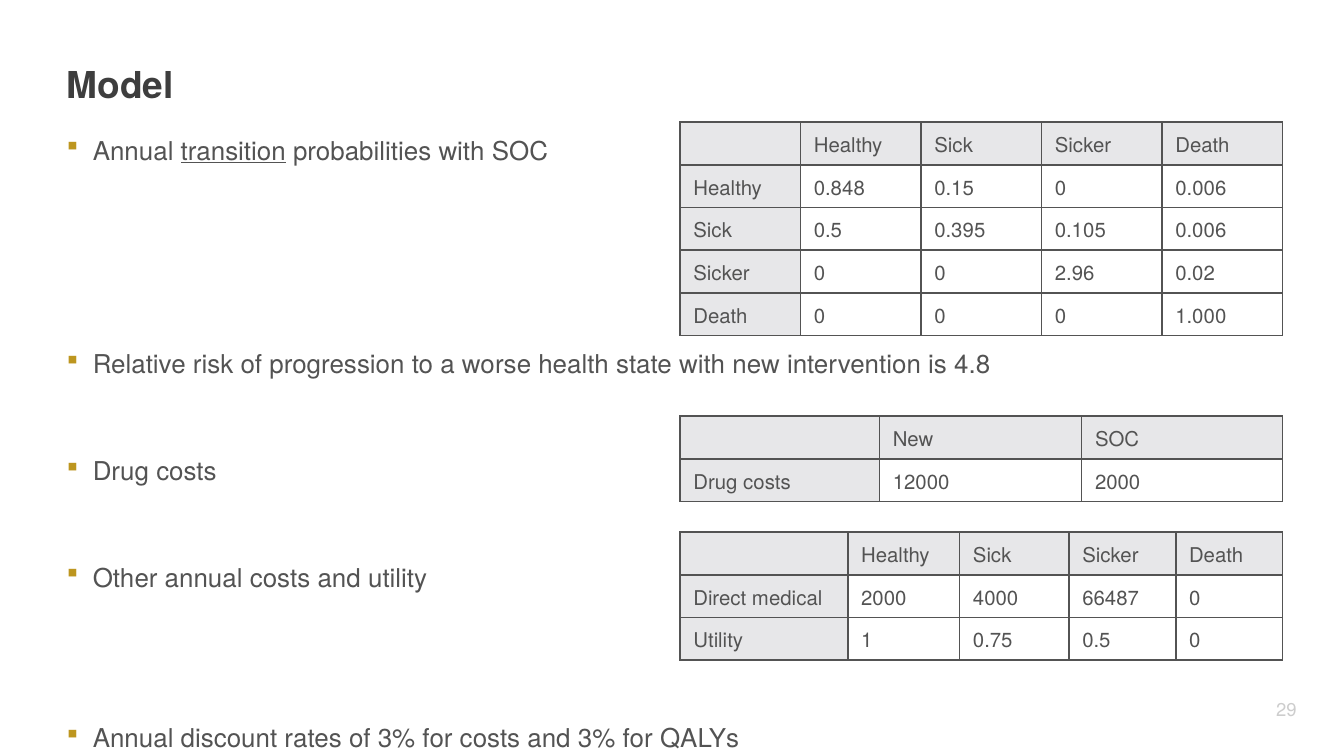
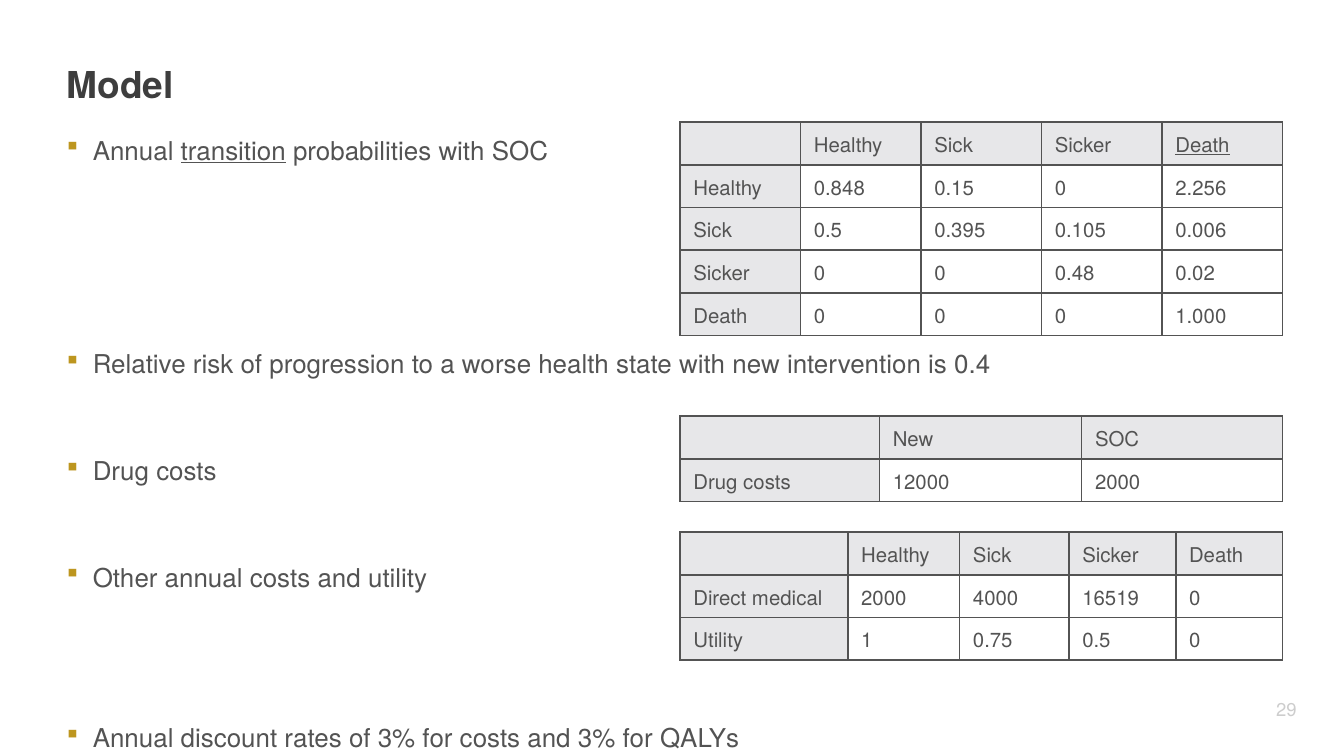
Death at (1202, 146) underline: none -> present
0 0.006: 0.006 -> 2.256
2.96: 2.96 -> 0.48
4.8: 4.8 -> 0.4
66487: 66487 -> 16519
